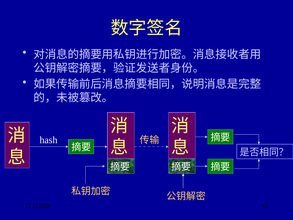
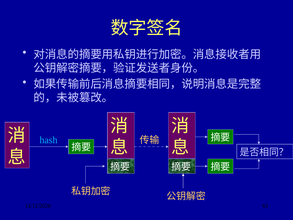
hash colour: white -> light blue
